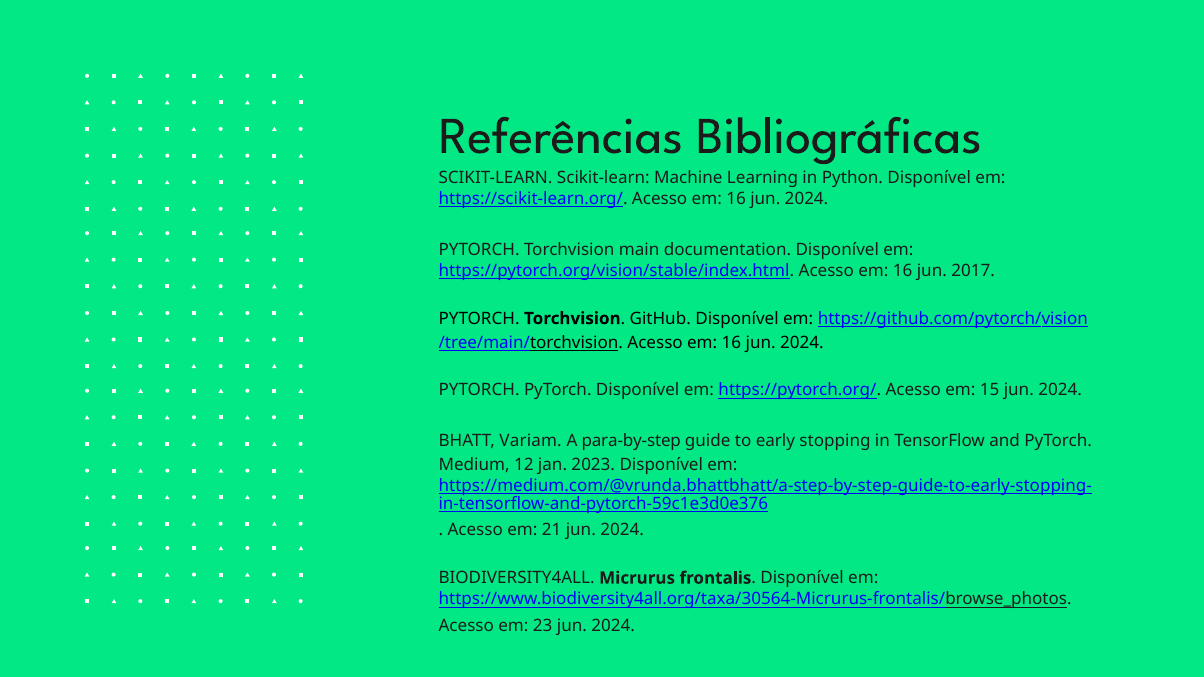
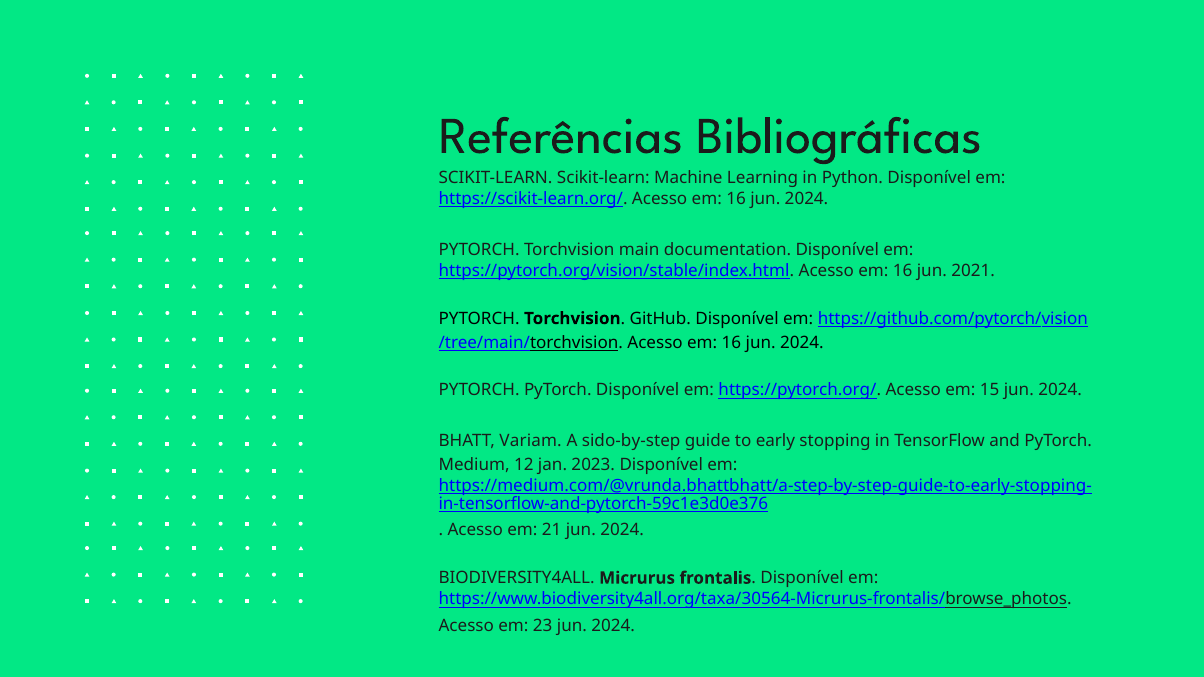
2017: 2017 -> 2021
para-by-step: para-by-step -> sido-by-step
